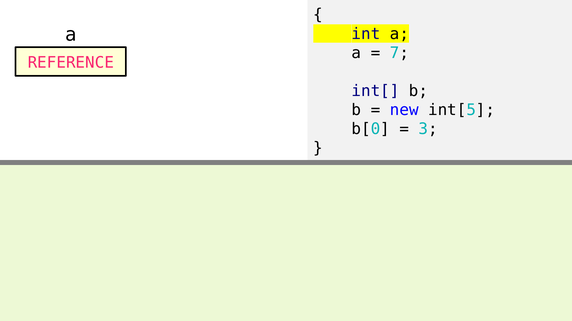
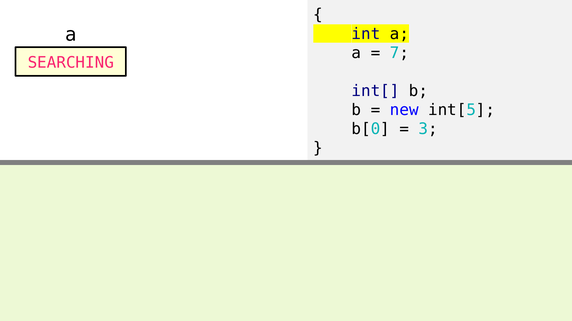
REFERENCE: REFERENCE -> SEARCHING
